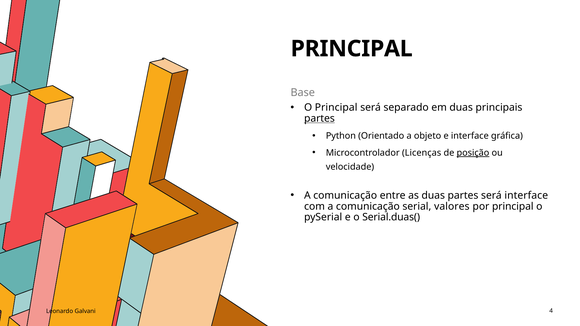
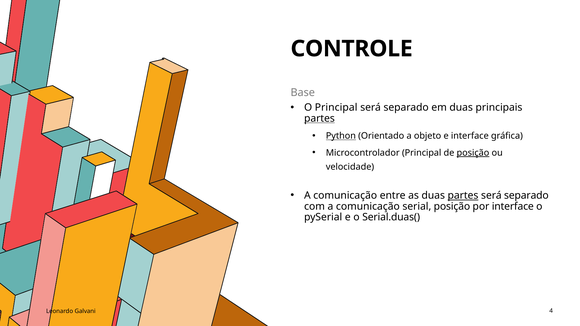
PRINCIPAL at (352, 49): PRINCIPAL -> CONTROLE
Python underline: none -> present
Microcontrolador Licenças: Licenças -> Principal
partes at (463, 196) underline: none -> present
interface at (526, 196): interface -> separado
serial valores: valores -> posição
por principal: principal -> interface
